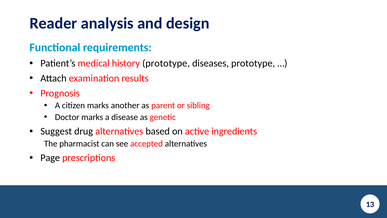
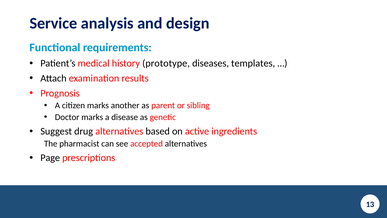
Reader: Reader -> Service
diseases prototype: prototype -> templates
